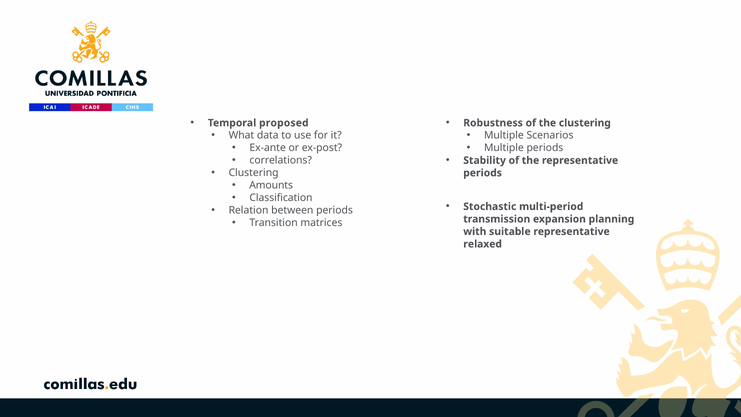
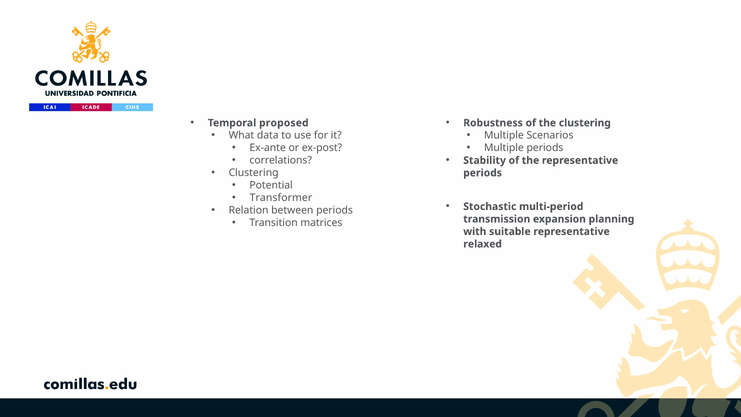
Amounts: Amounts -> Potential
Classification: Classification -> Transformer
